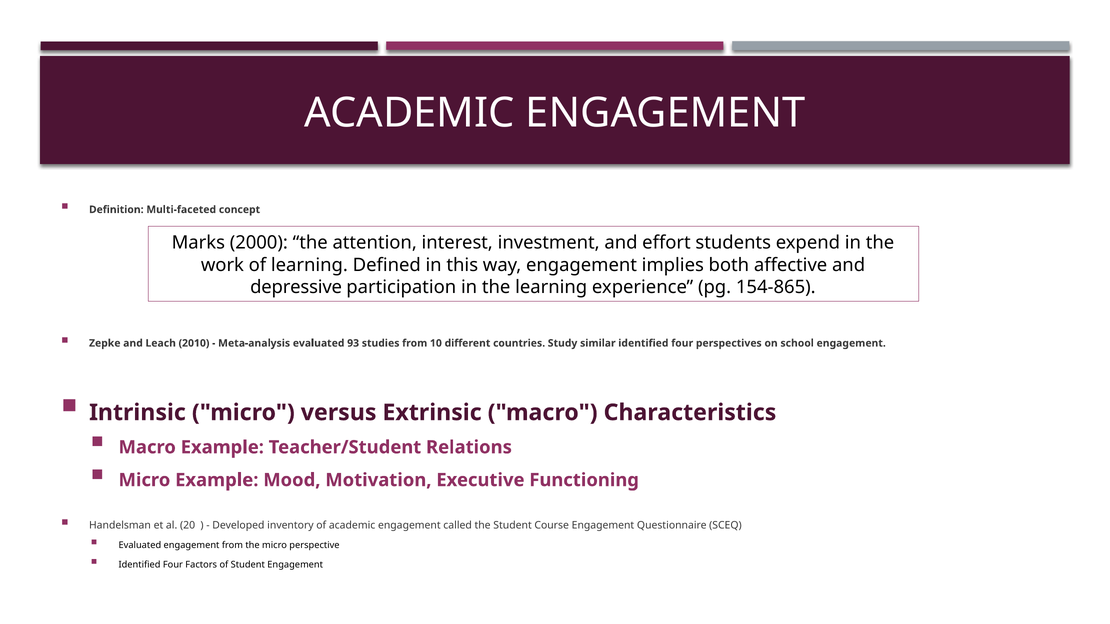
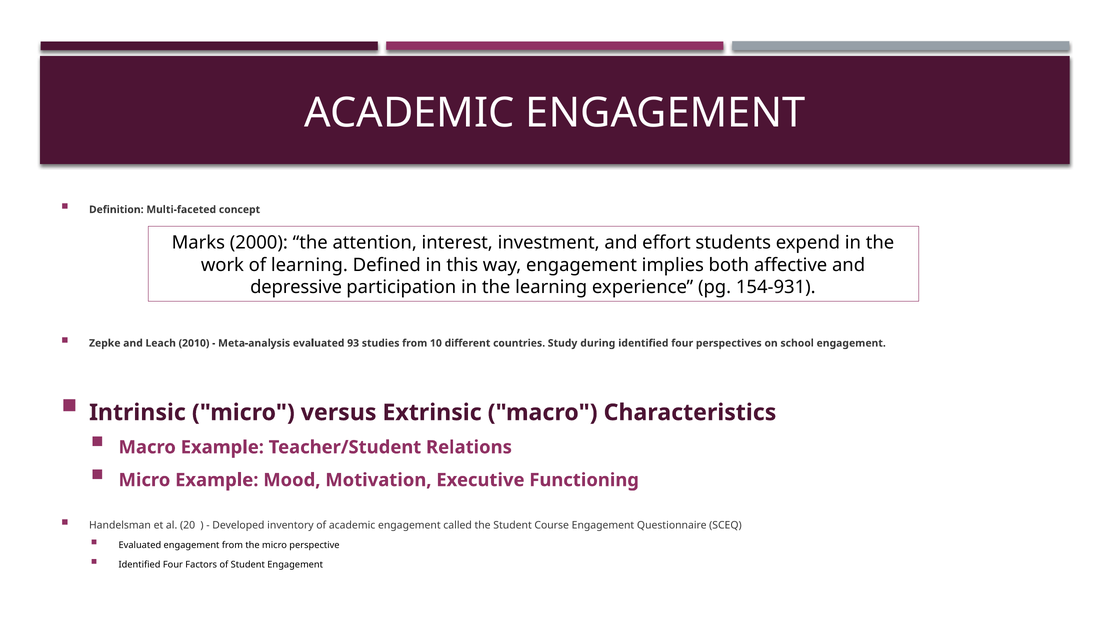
154-865: 154-865 -> 154-931
similar: similar -> during
